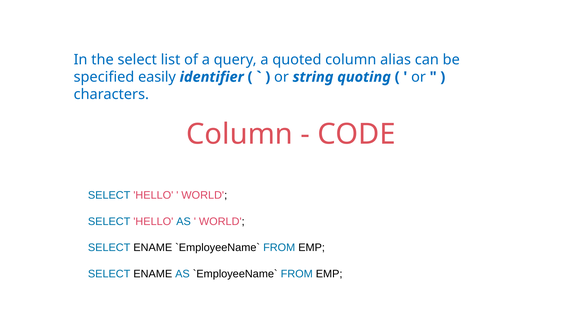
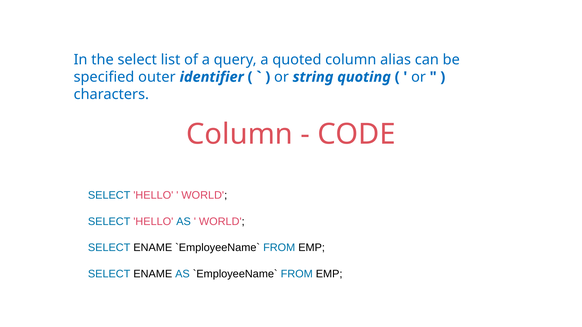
easily: easily -> outer
